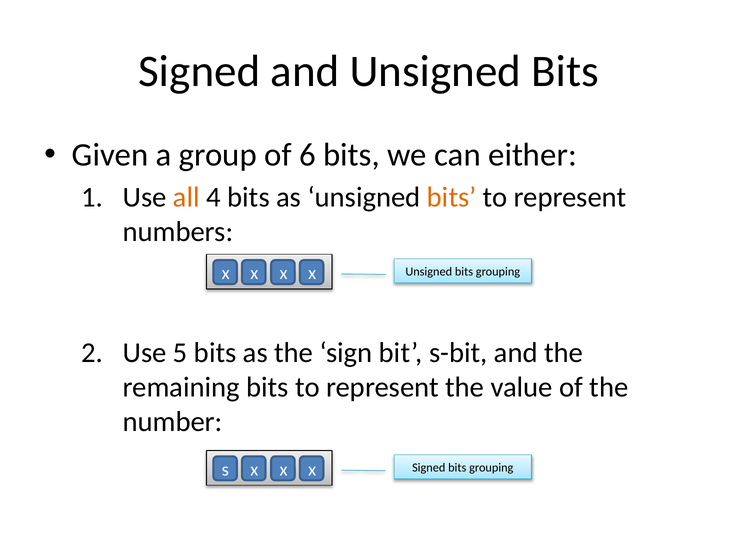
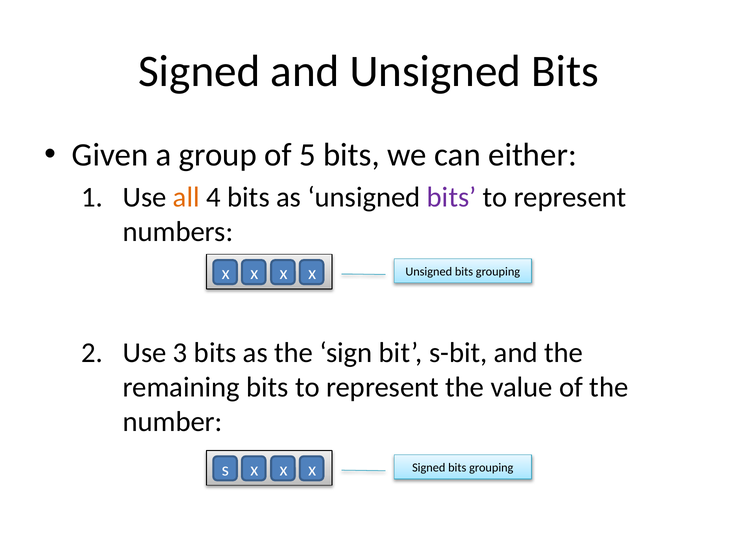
6: 6 -> 5
bits at (452, 197) colour: orange -> purple
5: 5 -> 3
